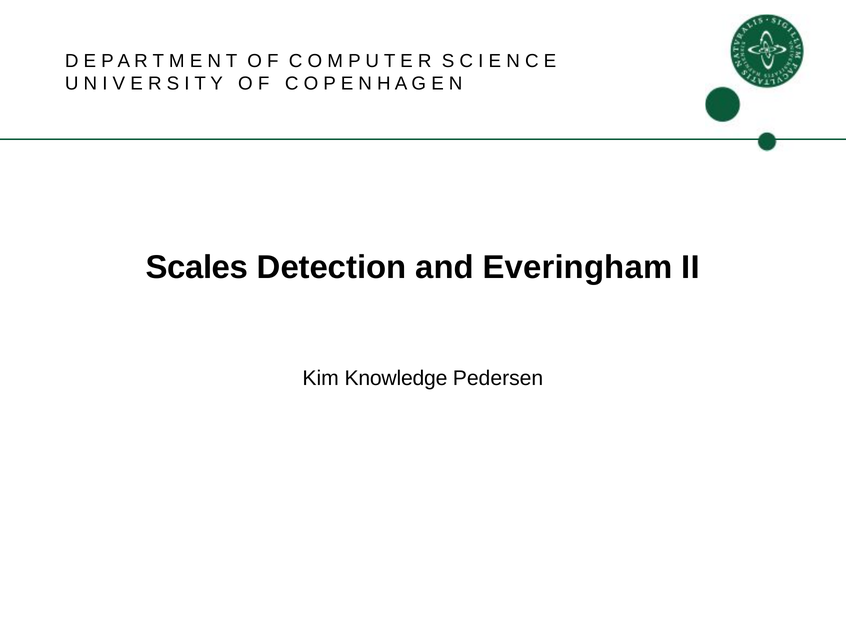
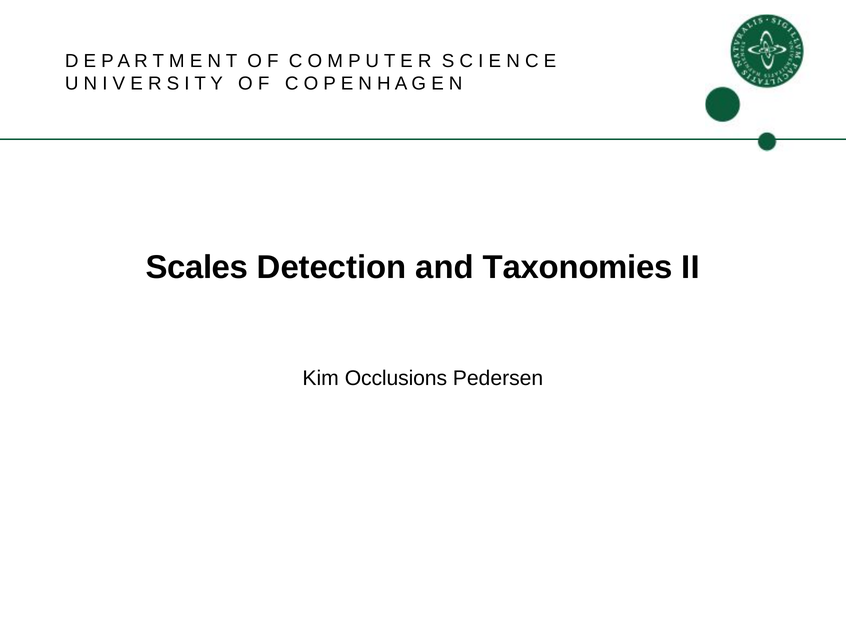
Everingham: Everingham -> Taxonomies
Knowledge: Knowledge -> Occlusions
